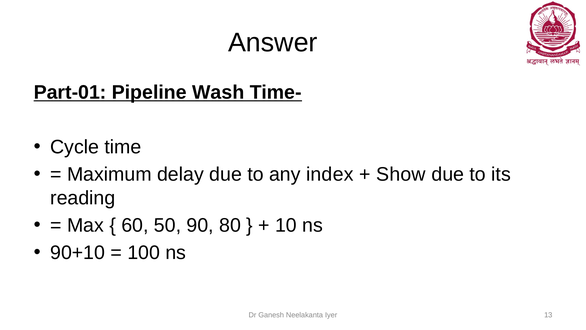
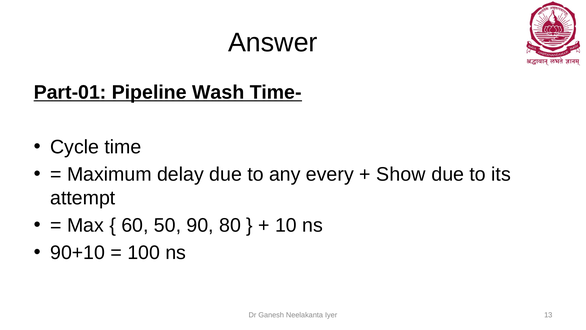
index: index -> every
reading: reading -> attempt
